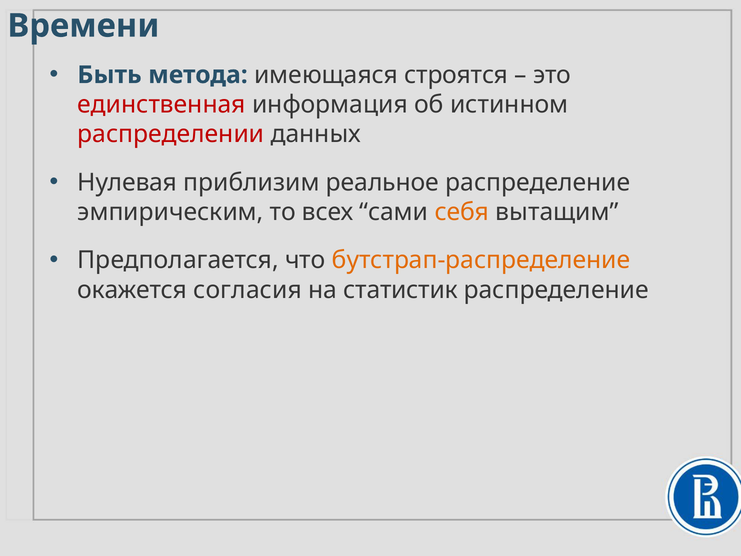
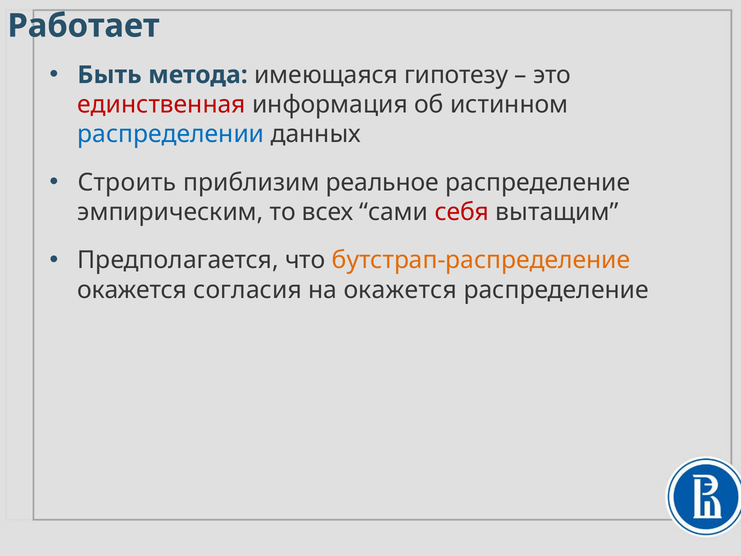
Времени: Времени -> Работает
строятся: строятся -> гипотезу
распределении colour: red -> blue
Нулевая: Нулевая -> Строить
себя colour: orange -> red
на статистик: статистик -> окажется
